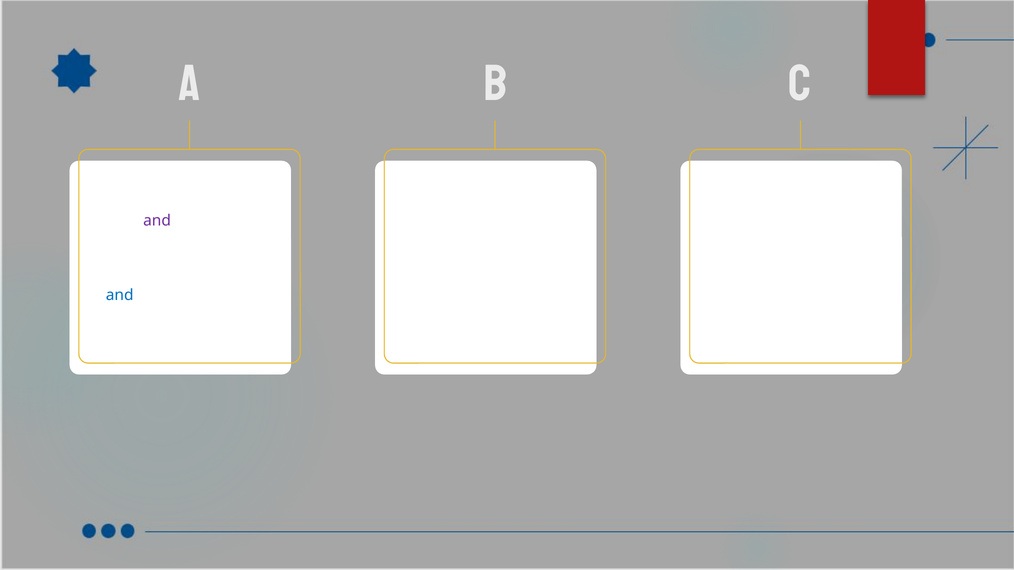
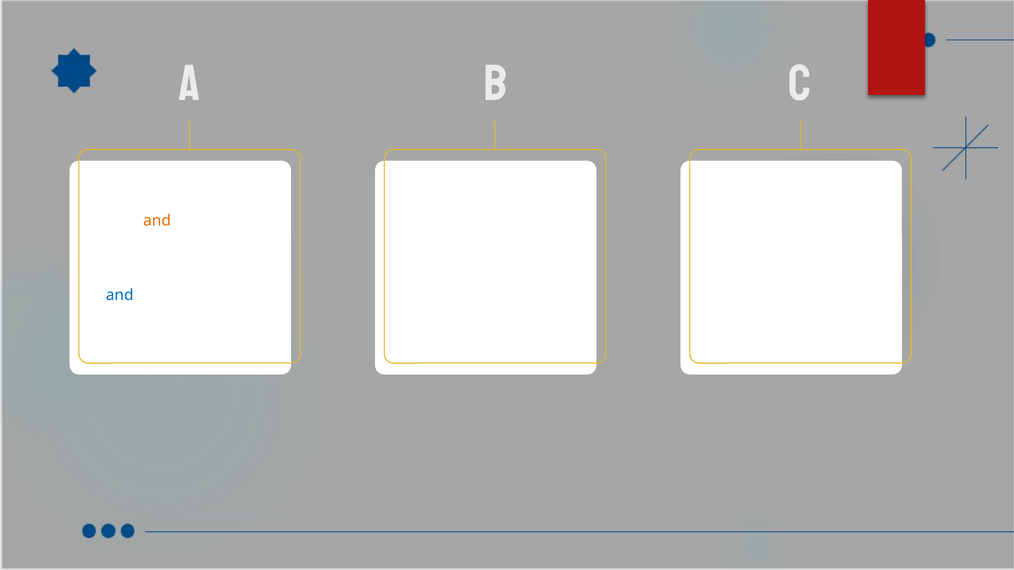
and at (157, 221) colour: purple -> orange
